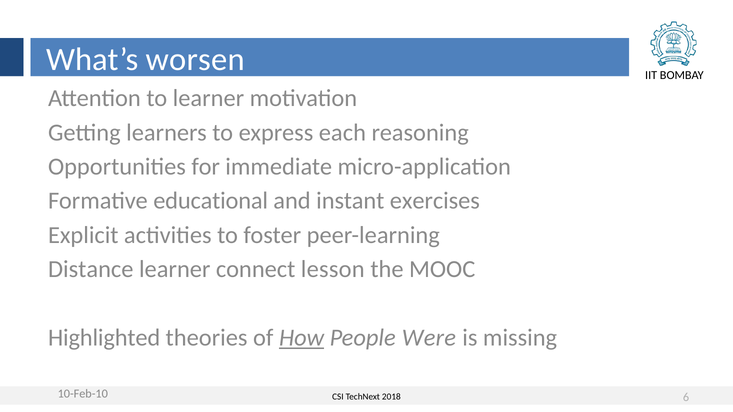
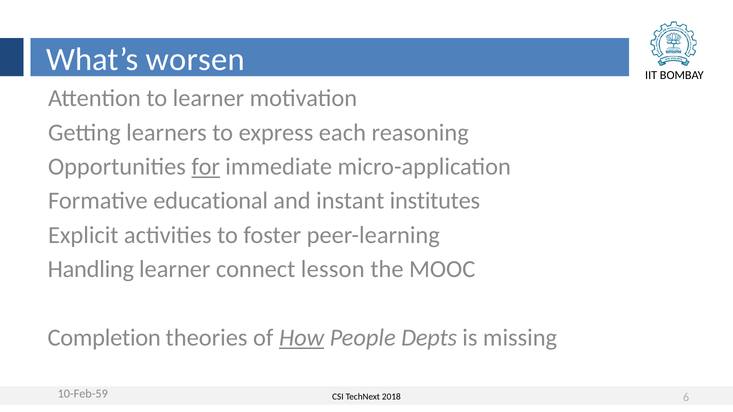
for underline: none -> present
exercises: exercises -> institutes
Distance: Distance -> Handling
Highlighted: Highlighted -> Completion
Were: Were -> Depts
10-Feb-10: 10-Feb-10 -> 10-Feb-59
